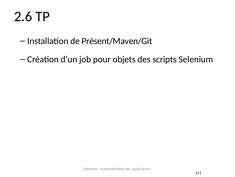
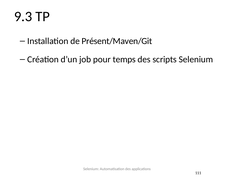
2.6: 2.6 -> 9.3
objets: objets -> temps
